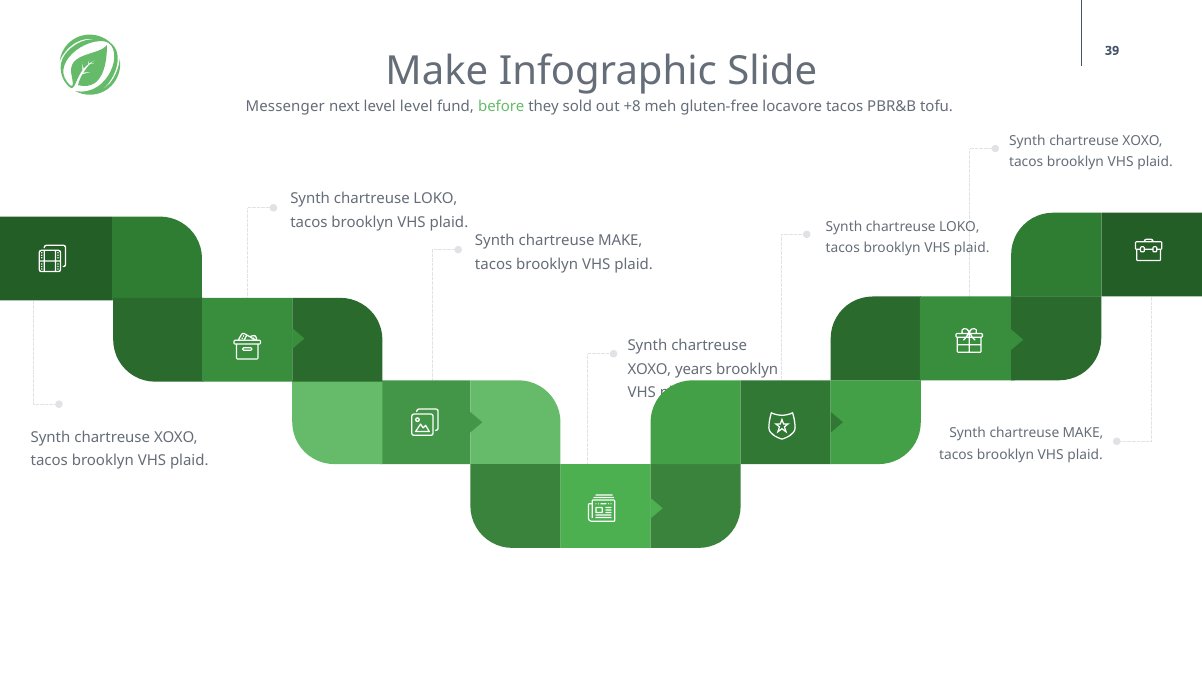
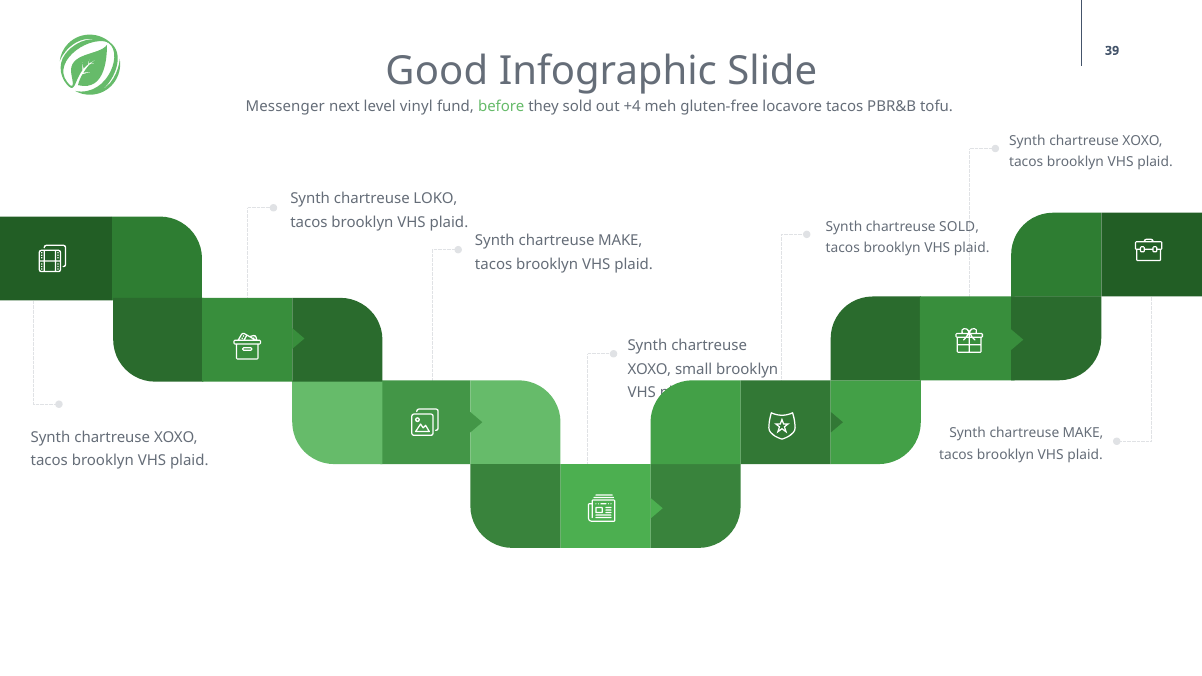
Make at (437, 72): Make -> Good
level level: level -> vinyl
+8: +8 -> +4
LOKO at (959, 227): LOKO -> SOLD
years: years -> small
